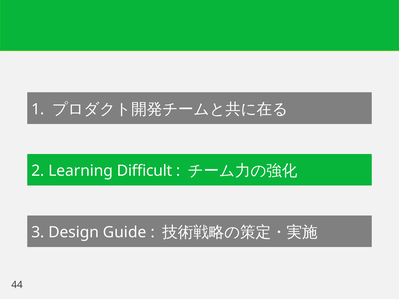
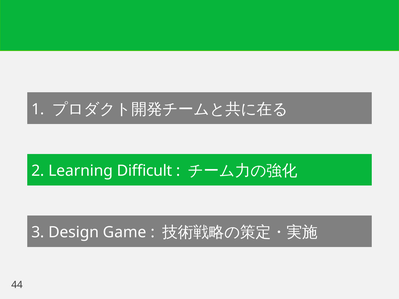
Guide: Guide -> Game
